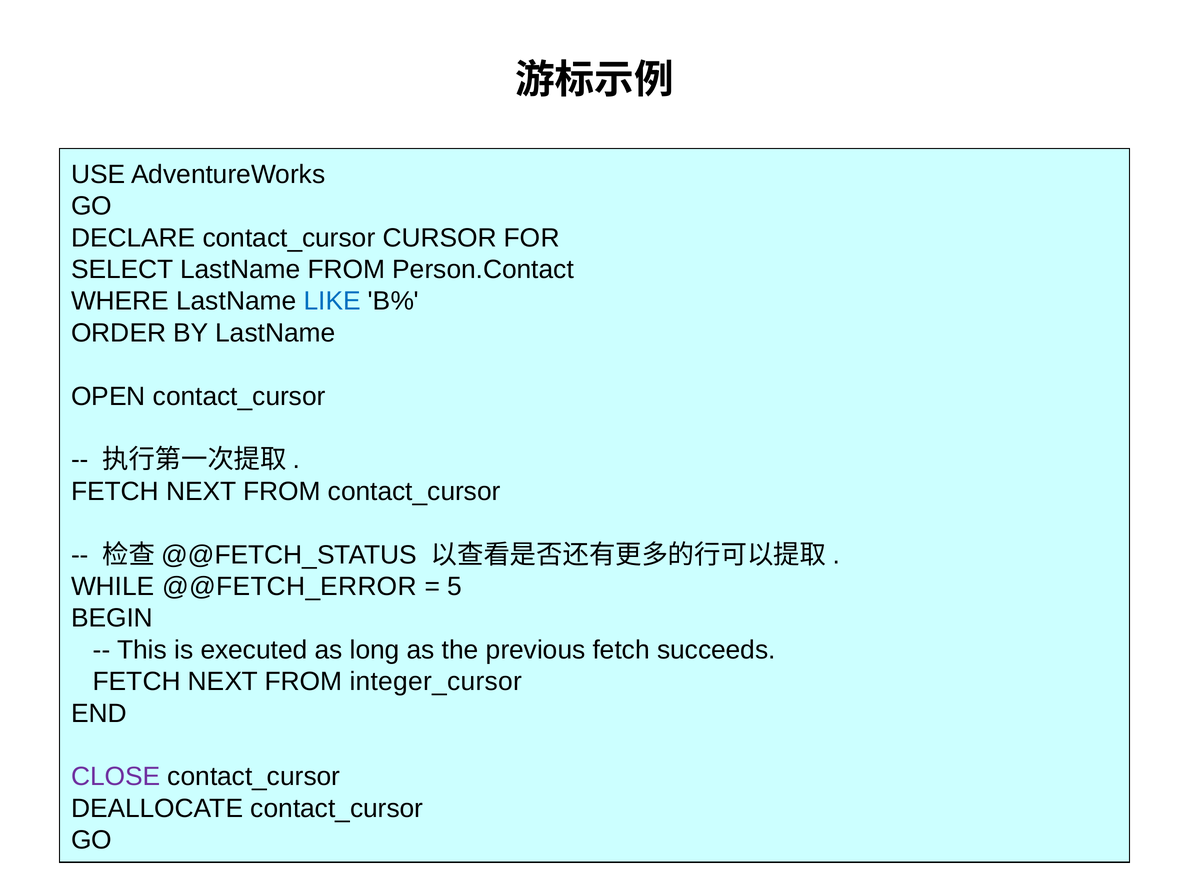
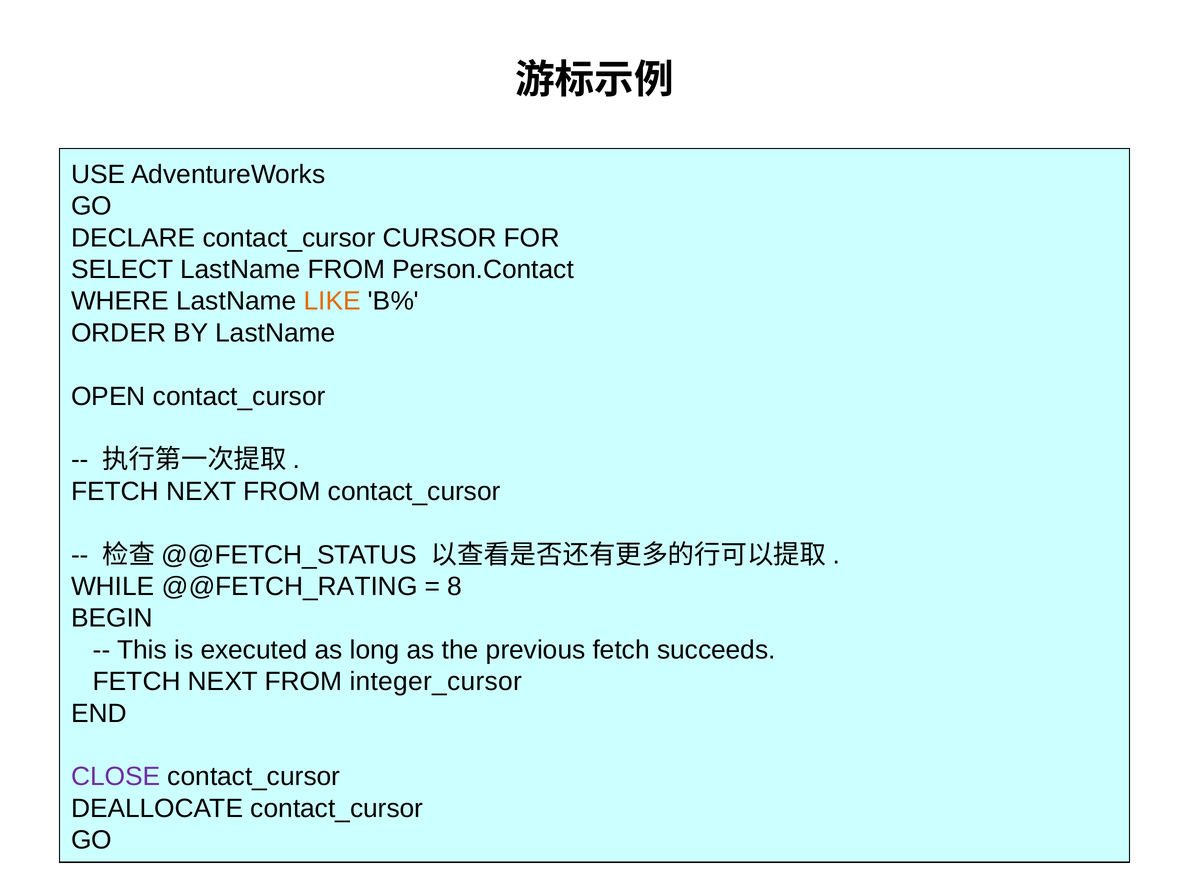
LIKE colour: blue -> orange
@@FETCH_ERROR: @@FETCH_ERROR -> @@FETCH_RATING
5: 5 -> 8
